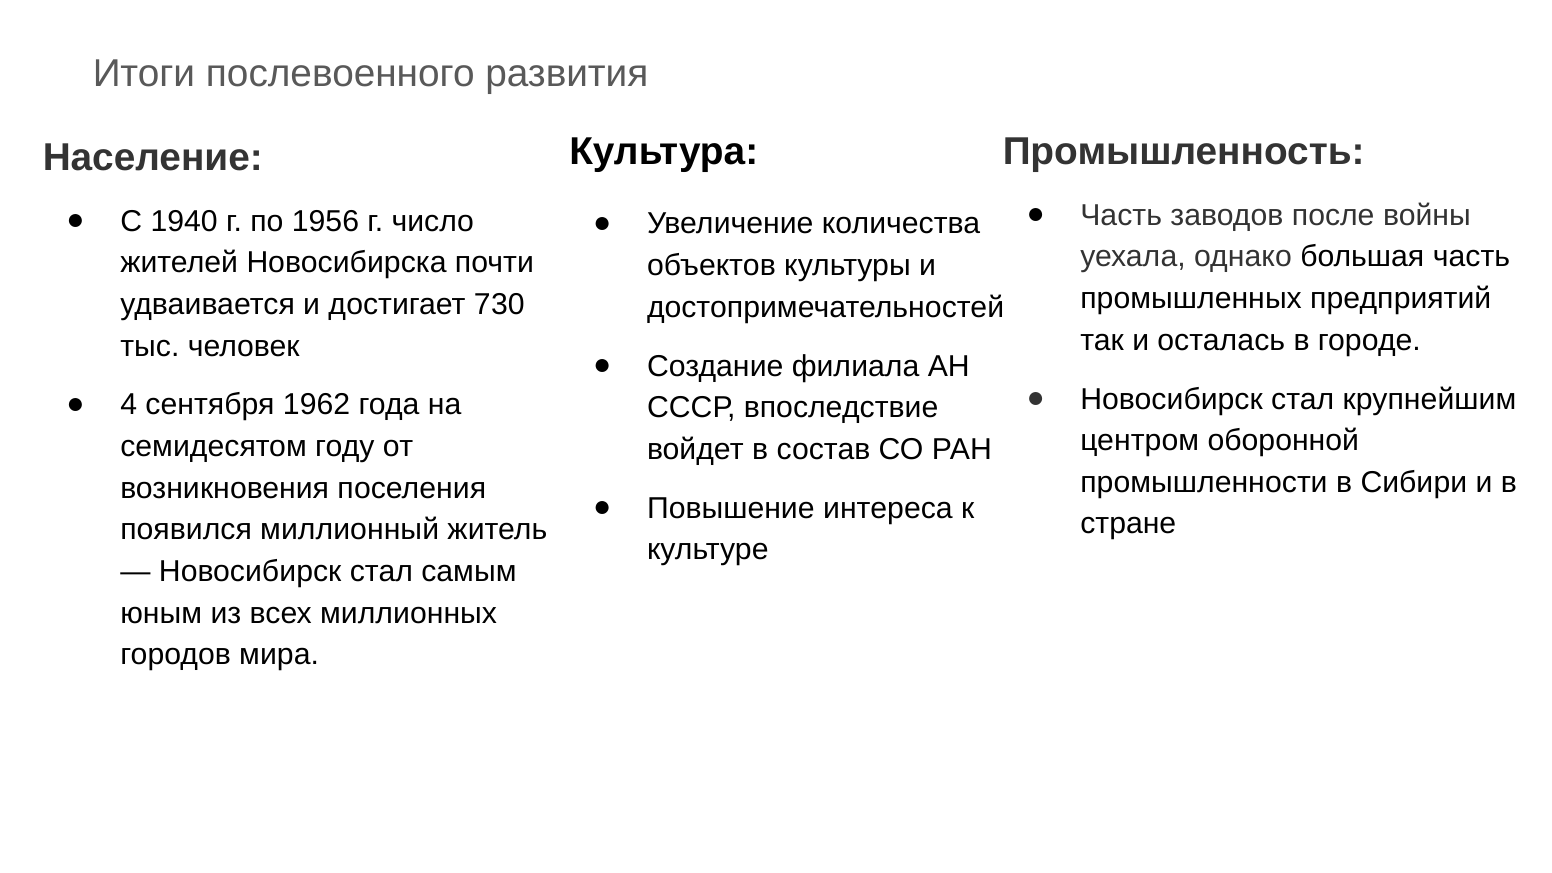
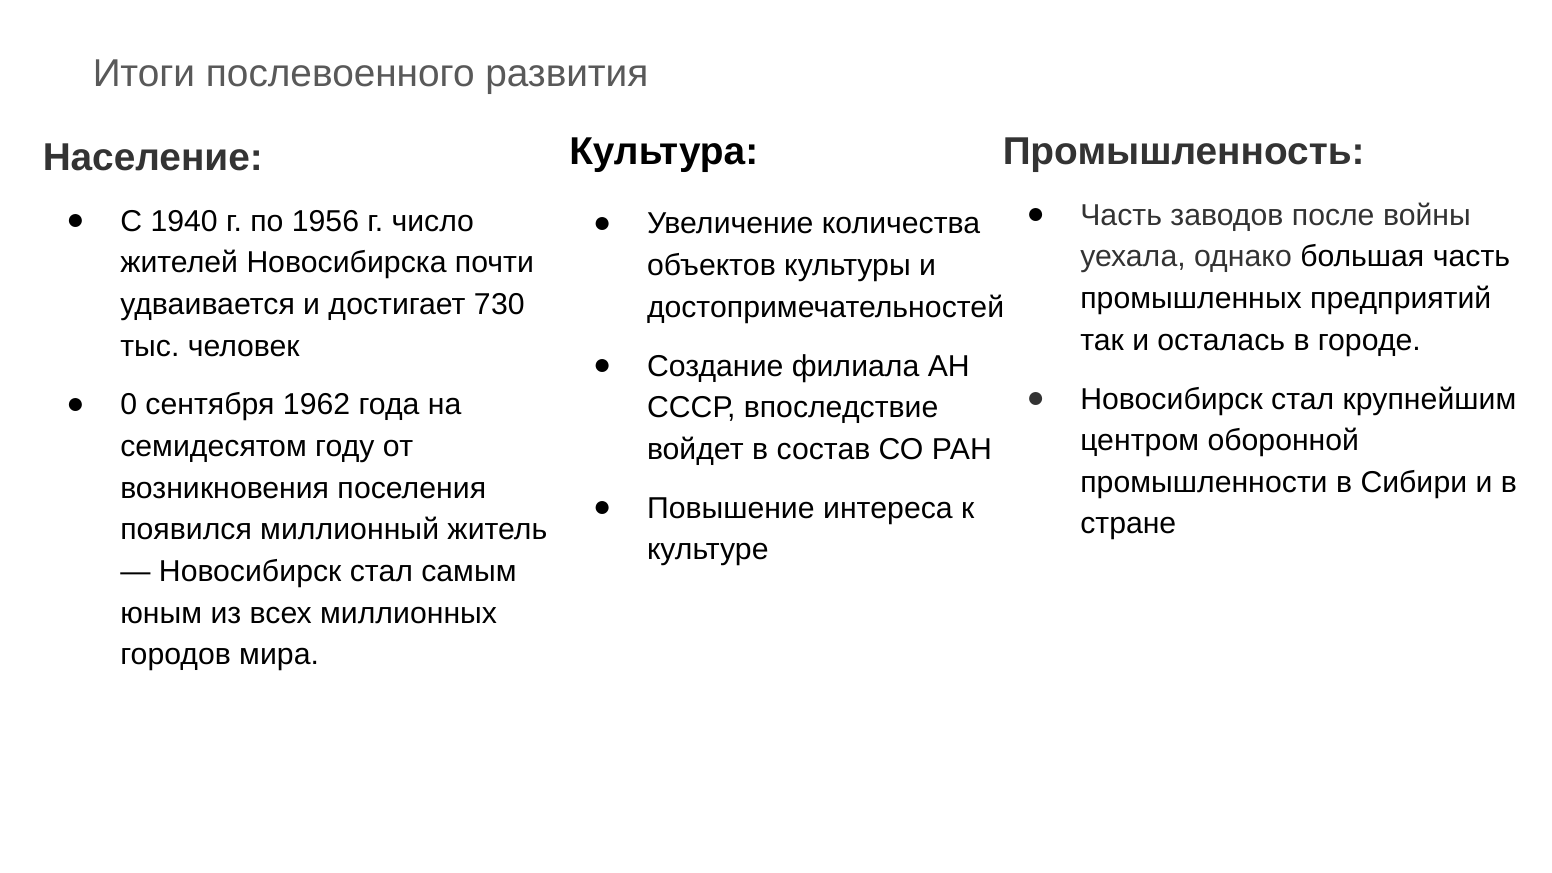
4: 4 -> 0
